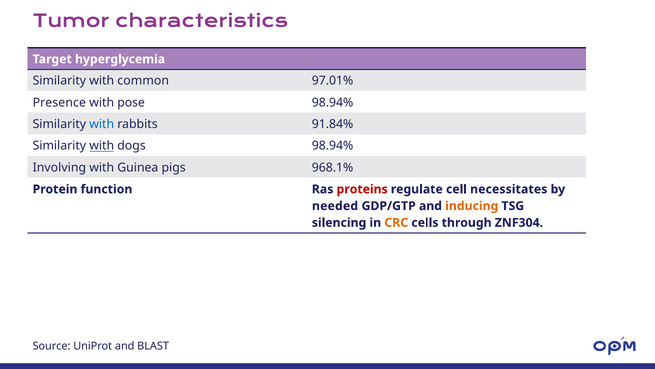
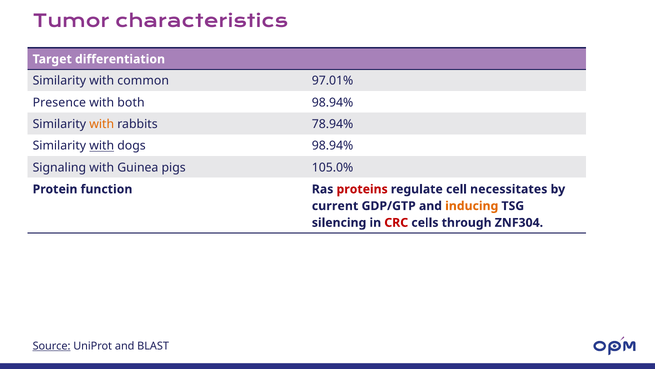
hyperglycemia: hyperglycemia -> differentiation
pose: pose -> both
with at (102, 124) colour: blue -> orange
91.84%: 91.84% -> 78.94%
Involving: Involving -> Signaling
968.1%: 968.1% -> 105.0%
needed: needed -> current
CRC colour: orange -> red
Source underline: none -> present
